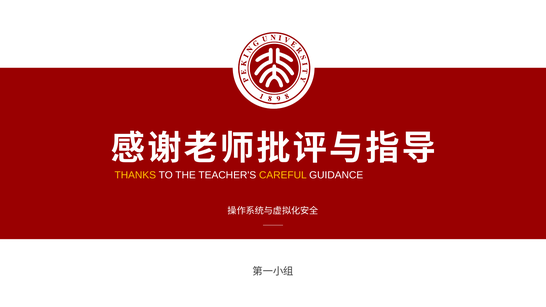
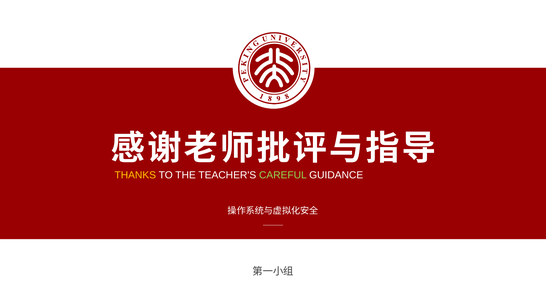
CAREFUL colour: yellow -> light green
